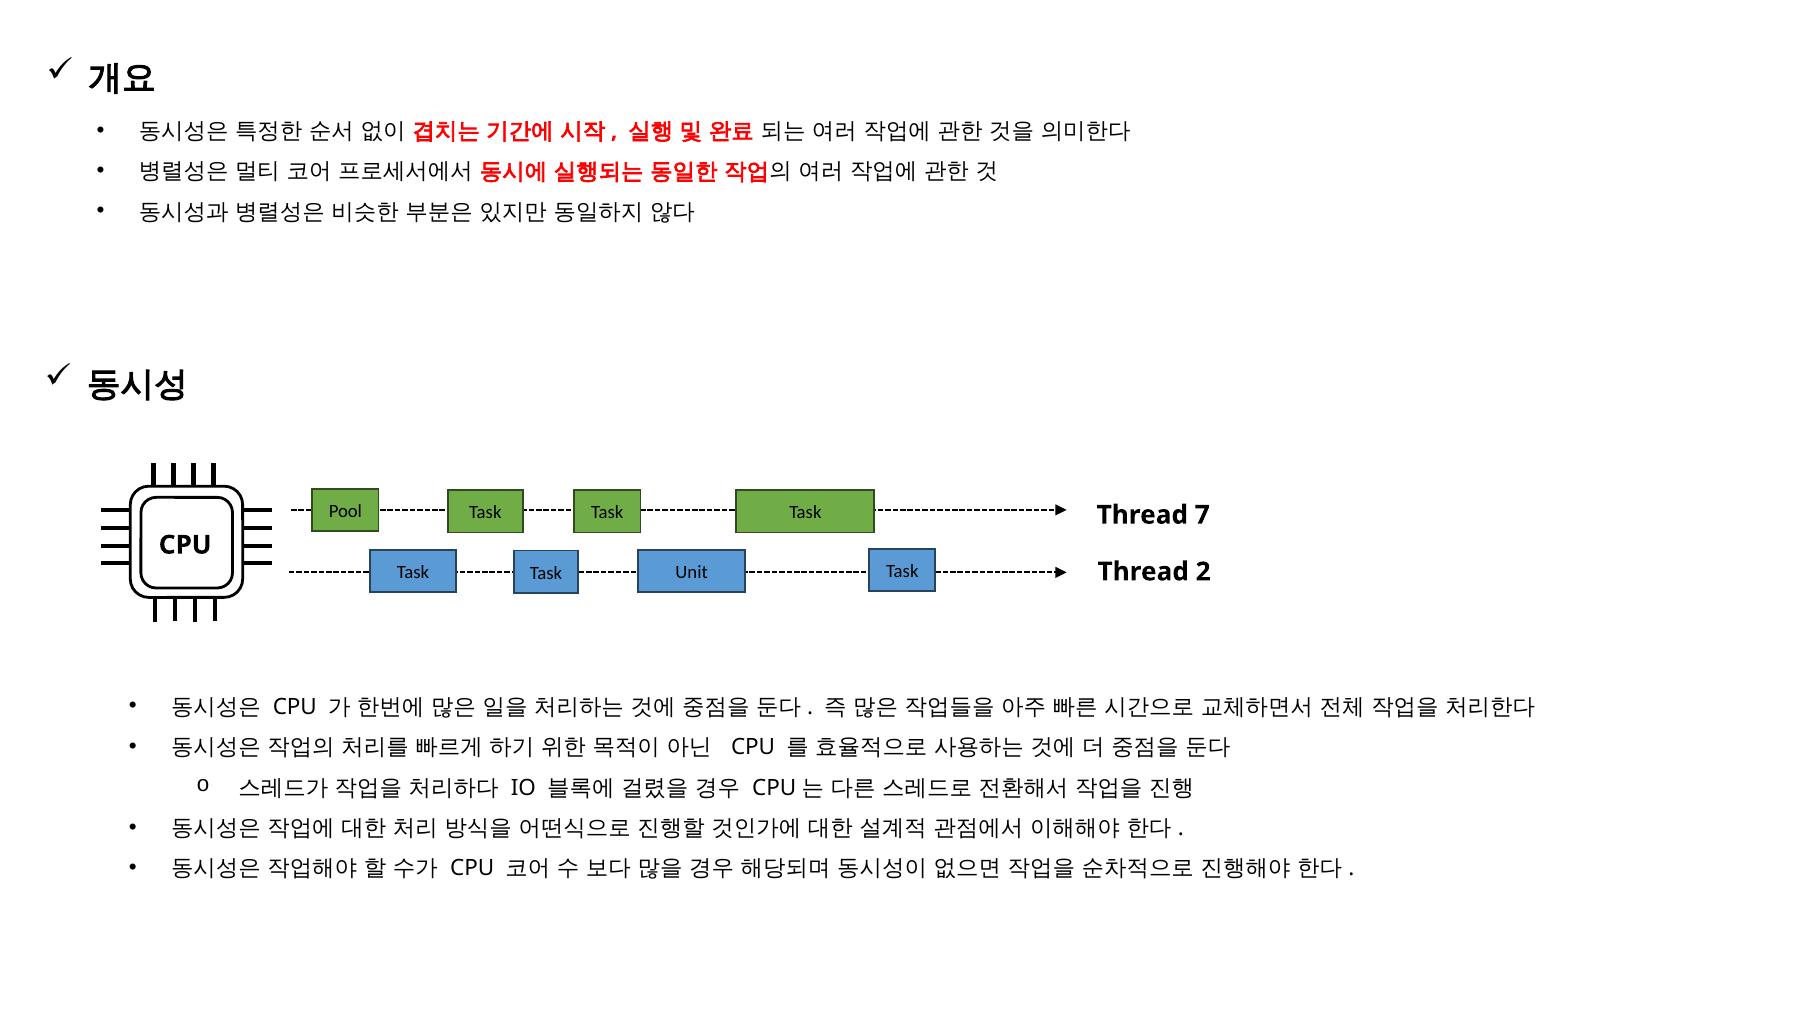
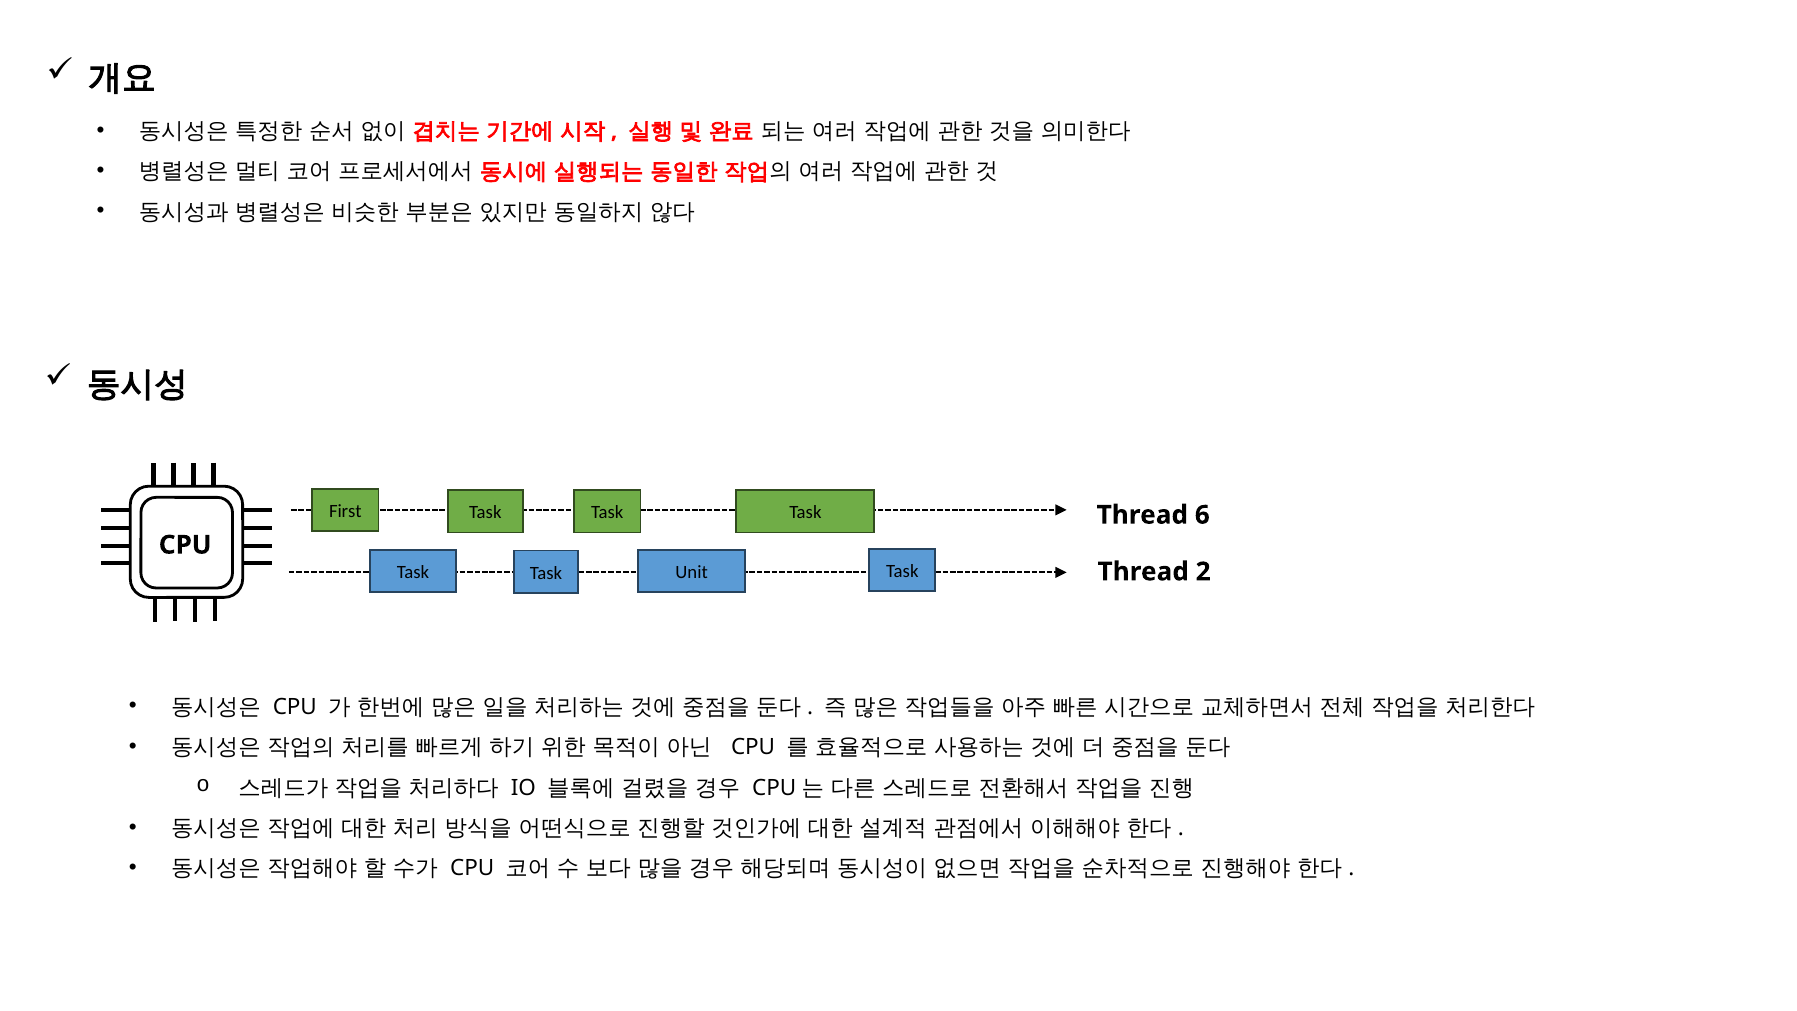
Pool: Pool -> First
7: 7 -> 6
